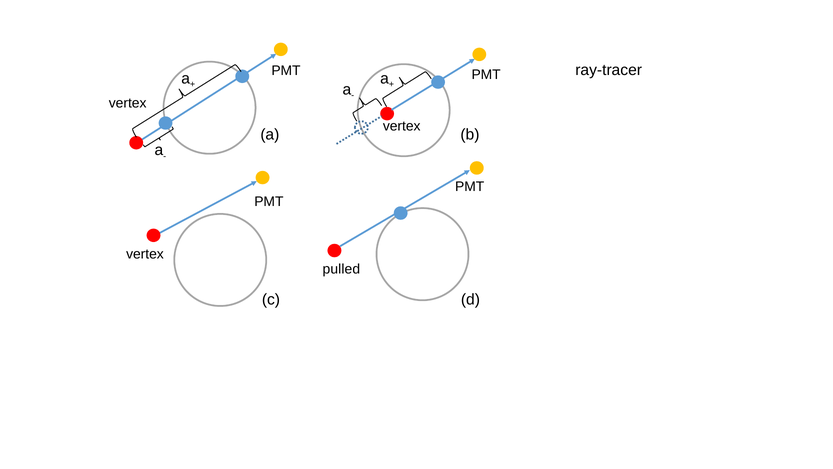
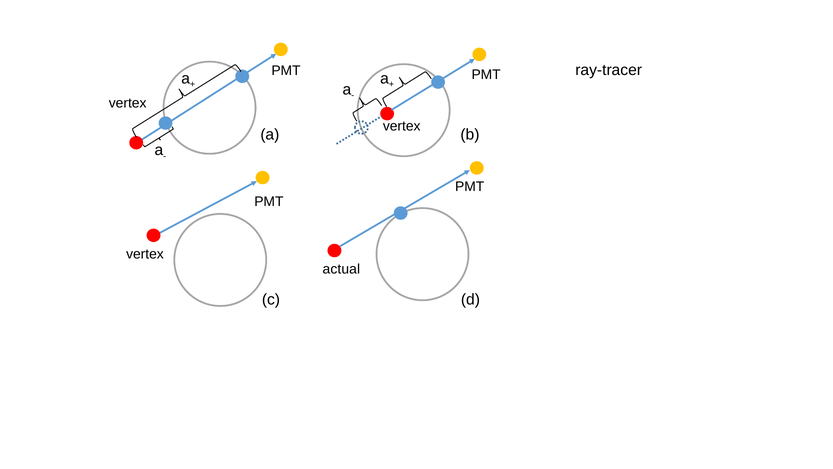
pulled: pulled -> actual
